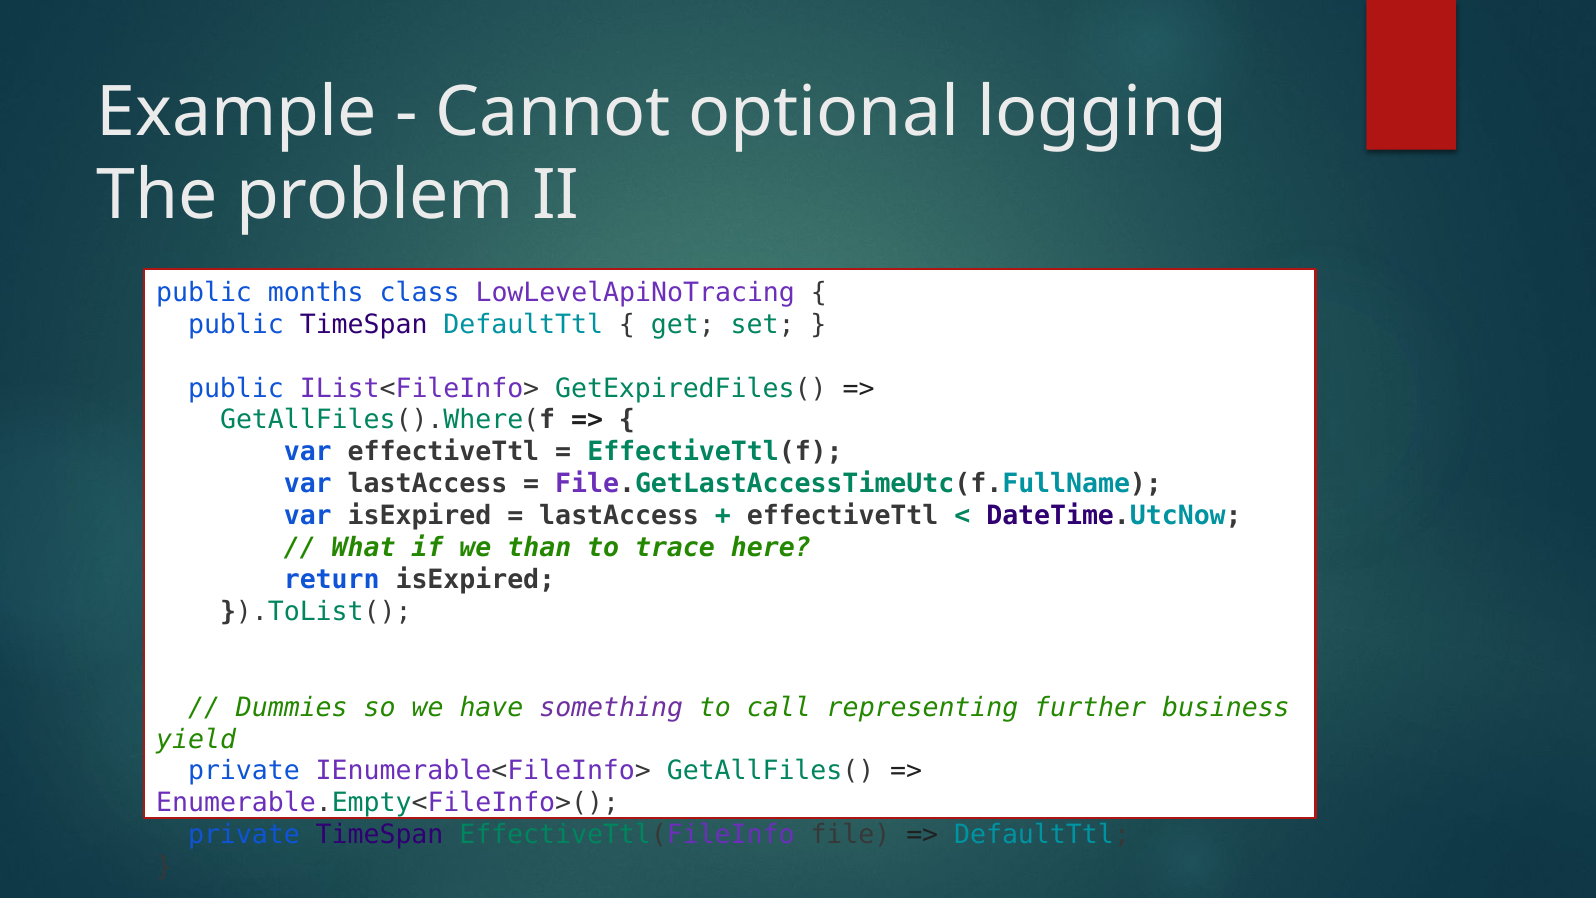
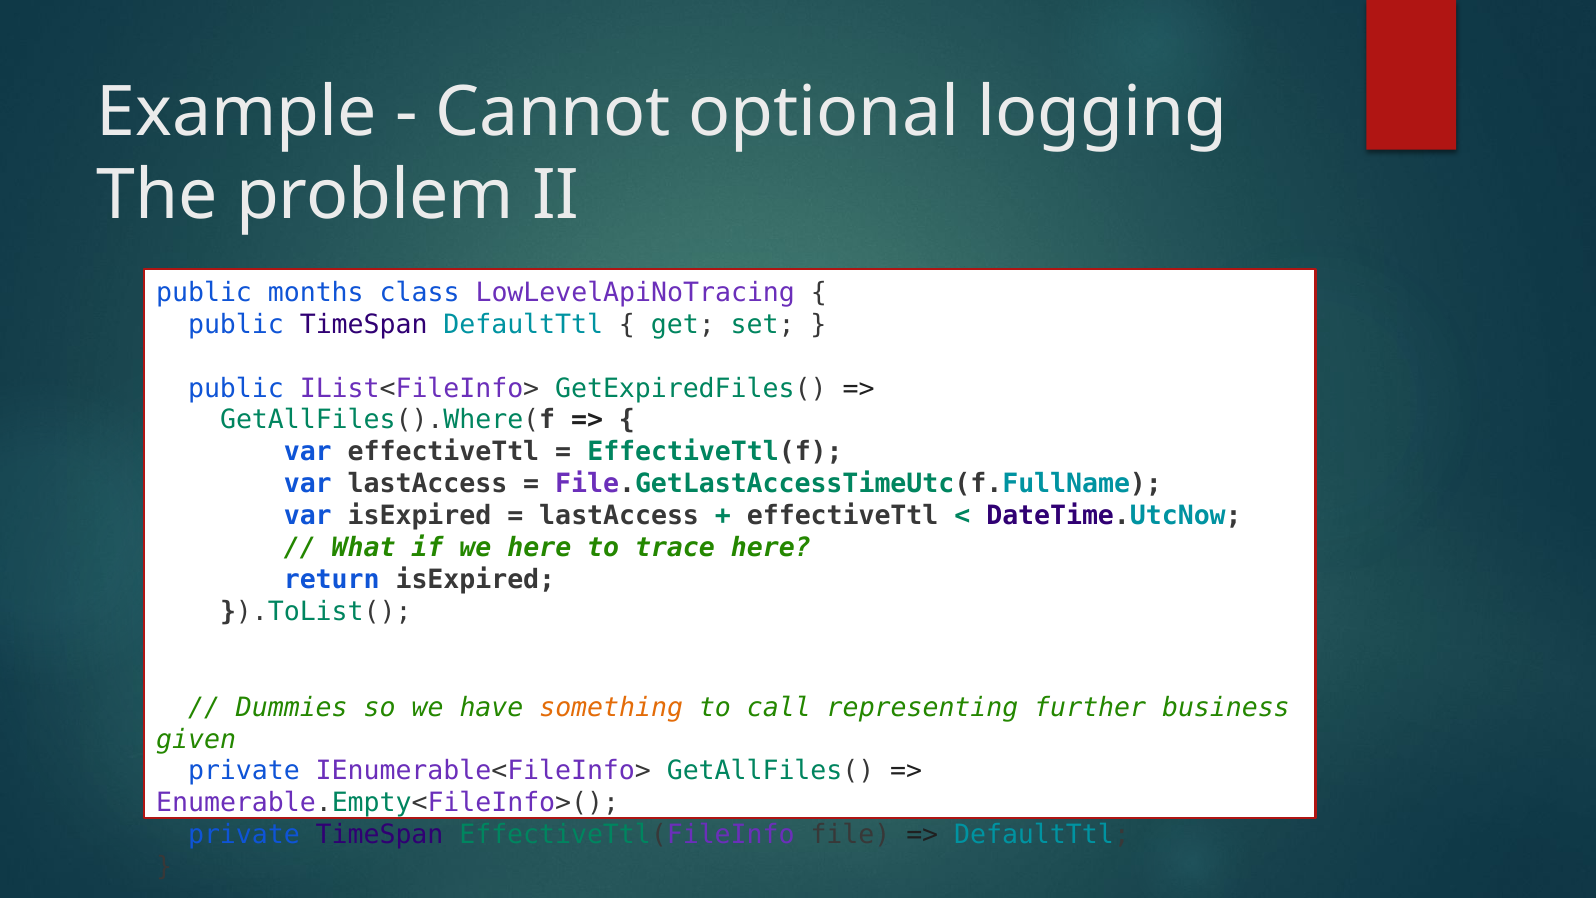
we than: than -> here
something colour: purple -> orange
yield: yield -> given
